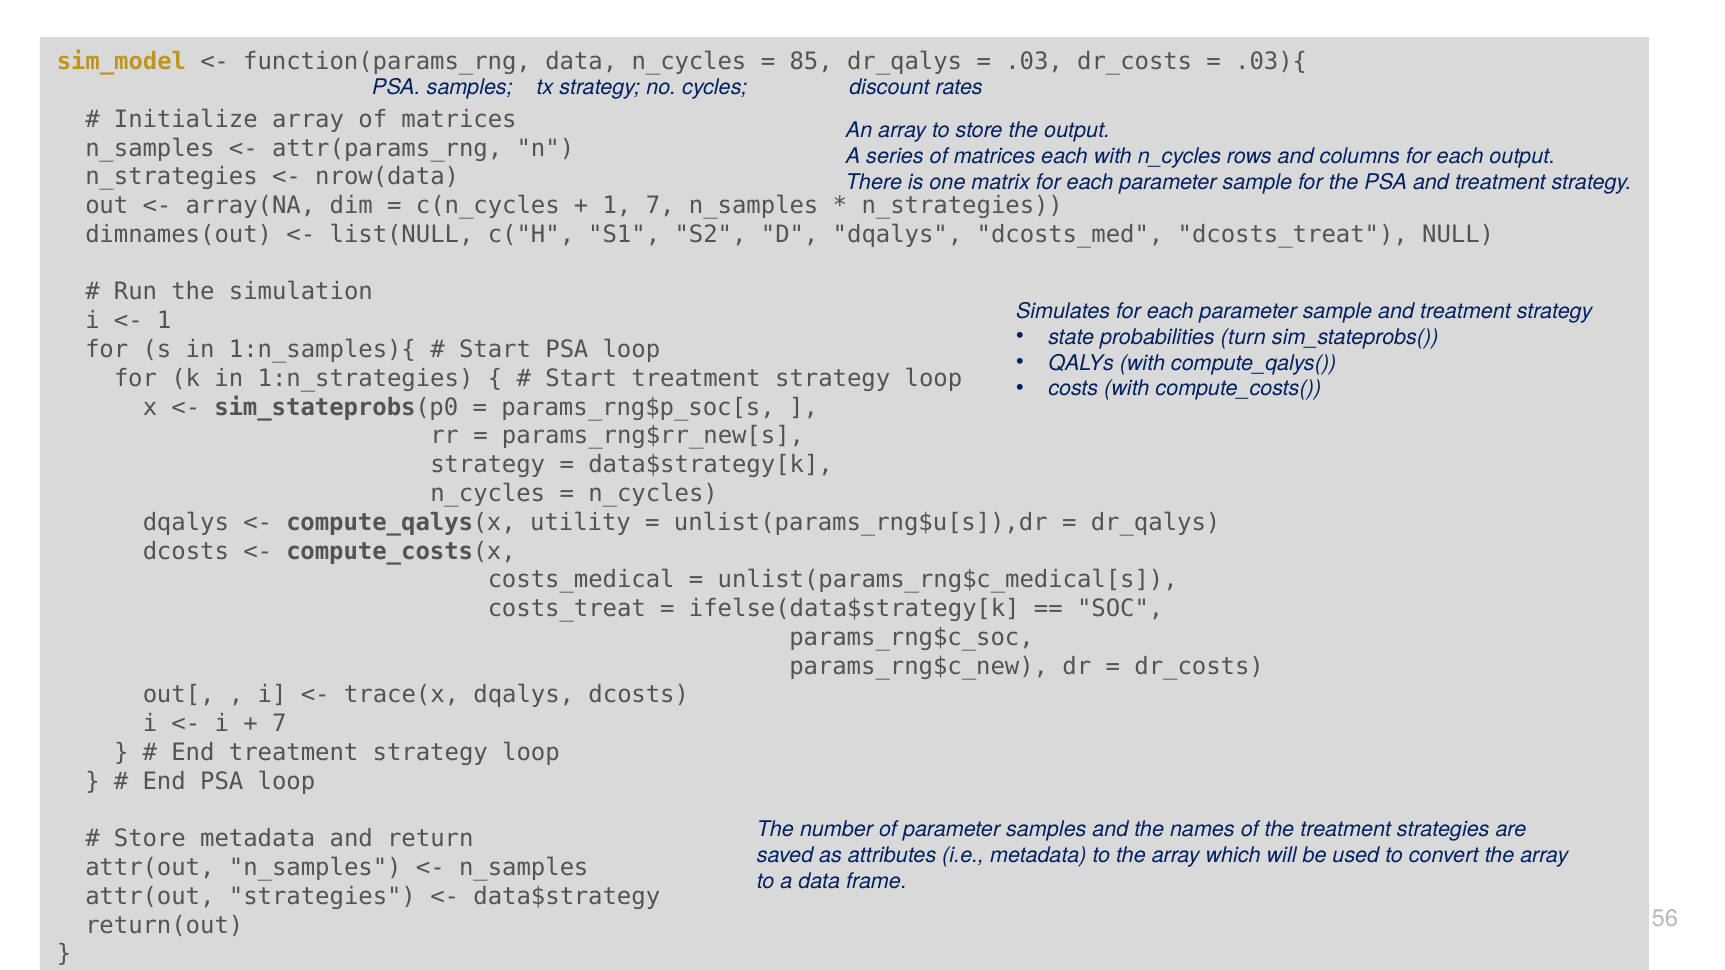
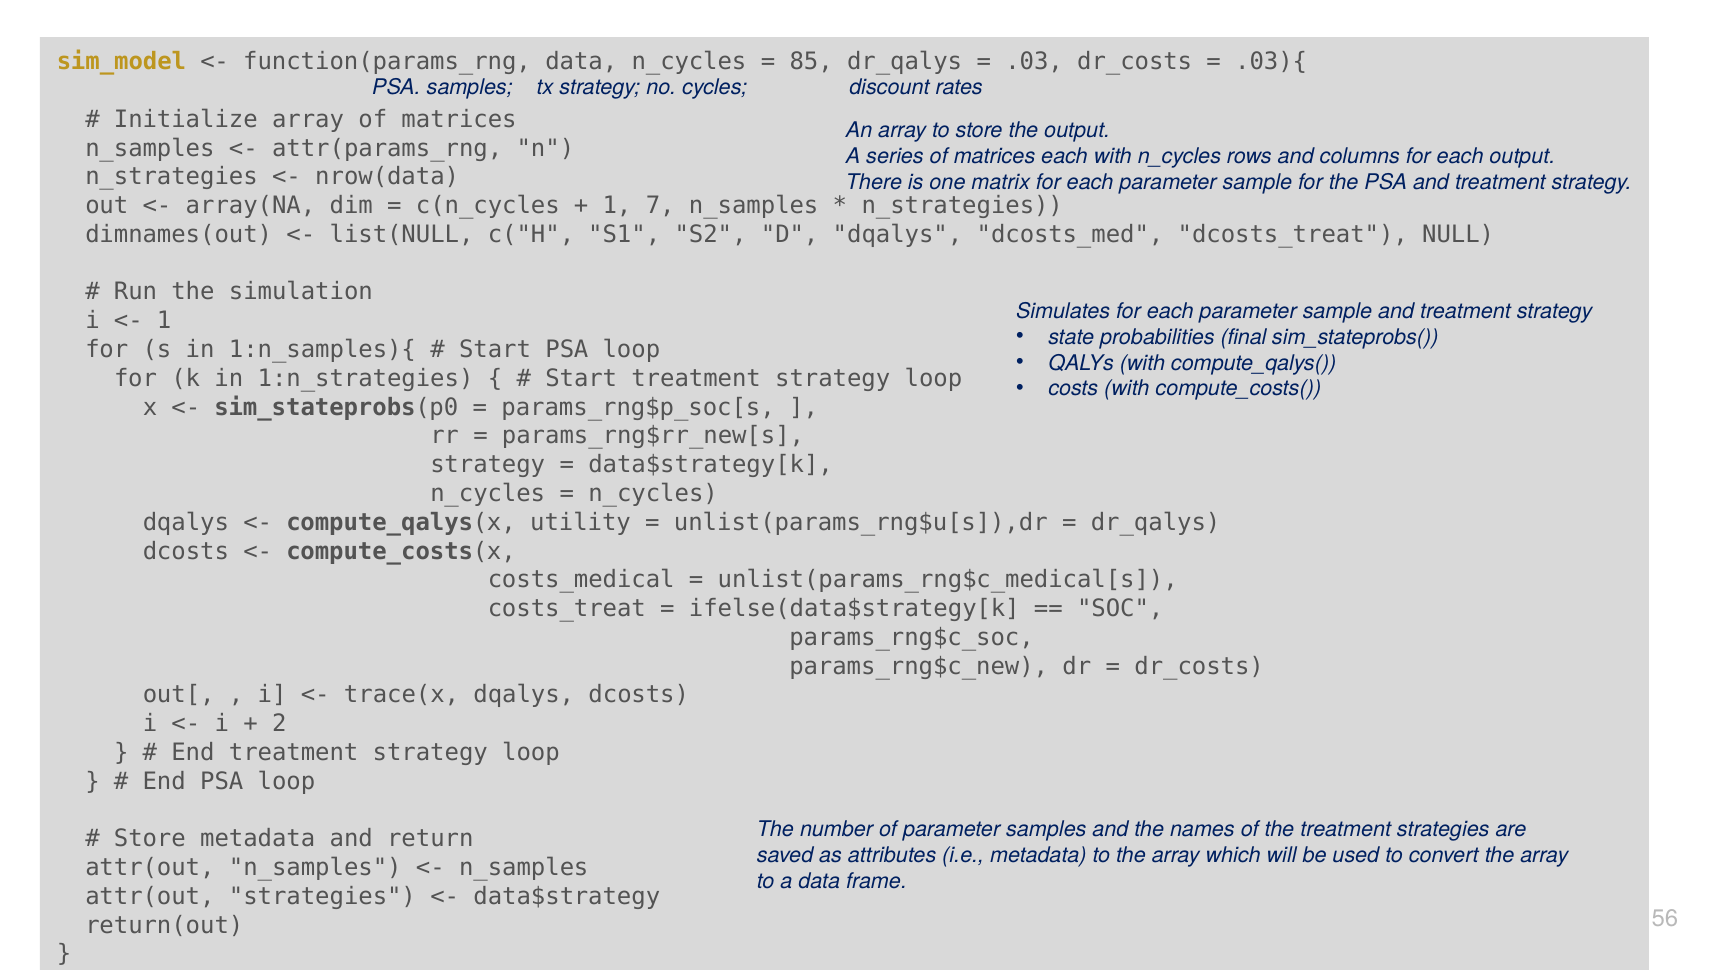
turn: turn -> final
7 at (279, 724): 7 -> 2
